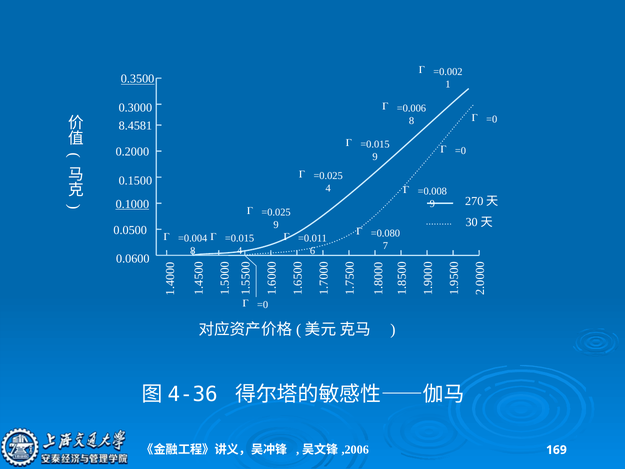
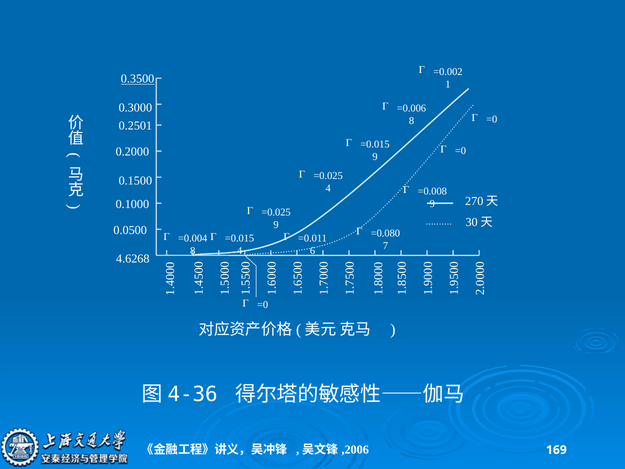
8.4581: 8.4581 -> 0.2501
0.1000 underline: present -> none
0.0600: 0.0600 -> 4.6268
